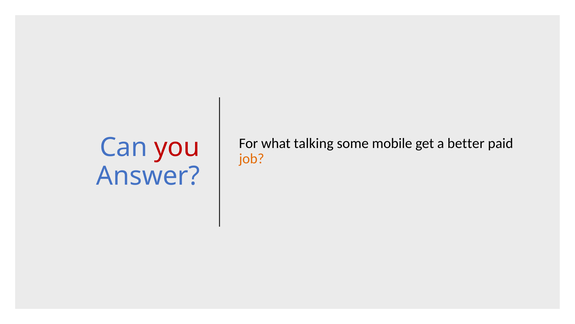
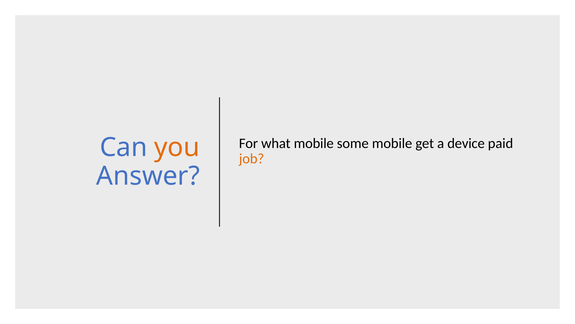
what talking: talking -> mobile
better: better -> device
you colour: red -> orange
